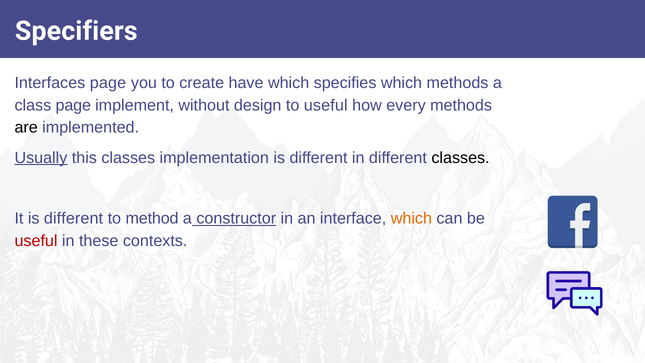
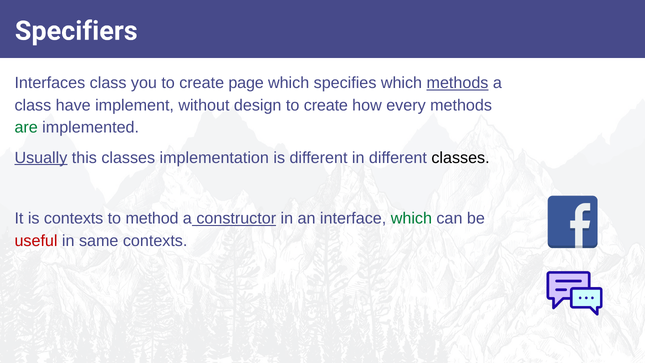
Interfaces page: page -> class
have: have -> page
methods at (457, 83) underline: none -> present
class page: page -> have
useful at (326, 105): useful -> create
are colour: black -> green
It is different: different -> contexts
which at (411, 218) colour: orange -> green
these: these -> same
